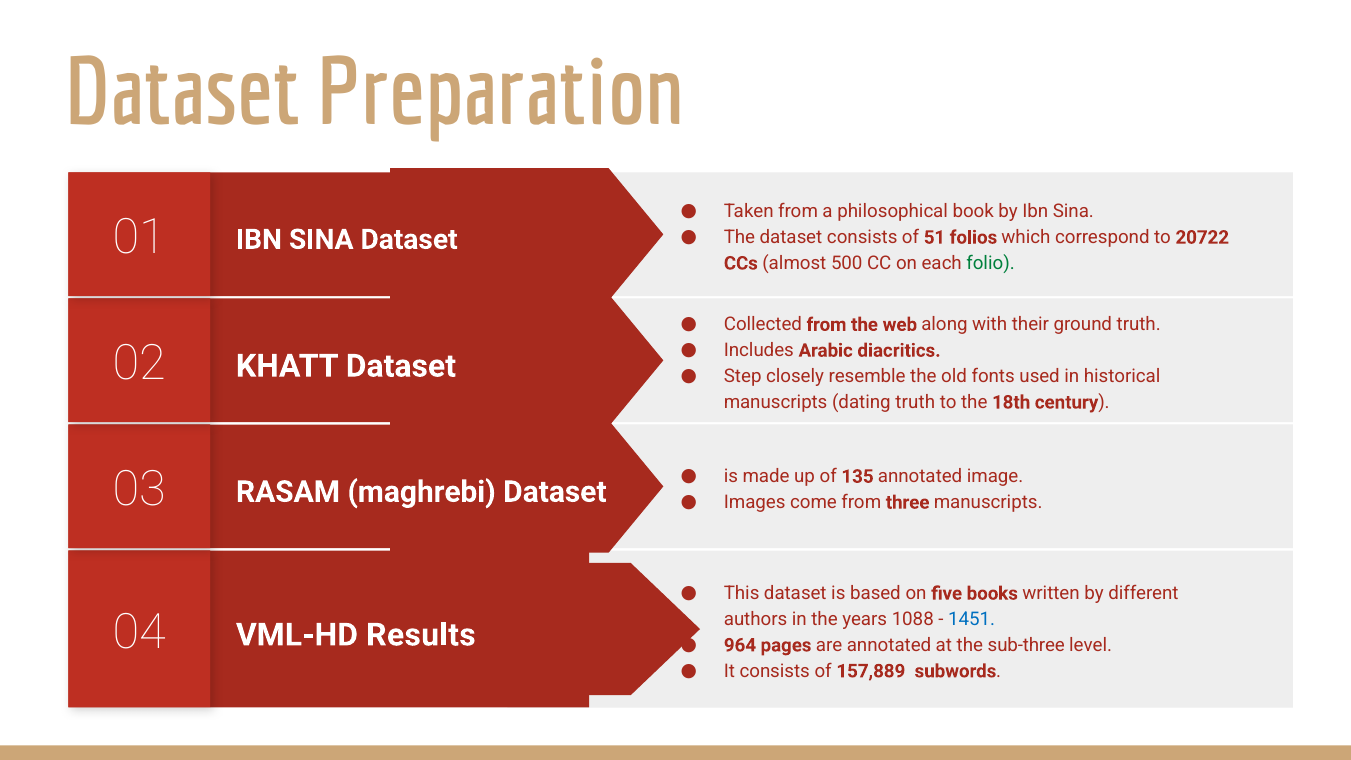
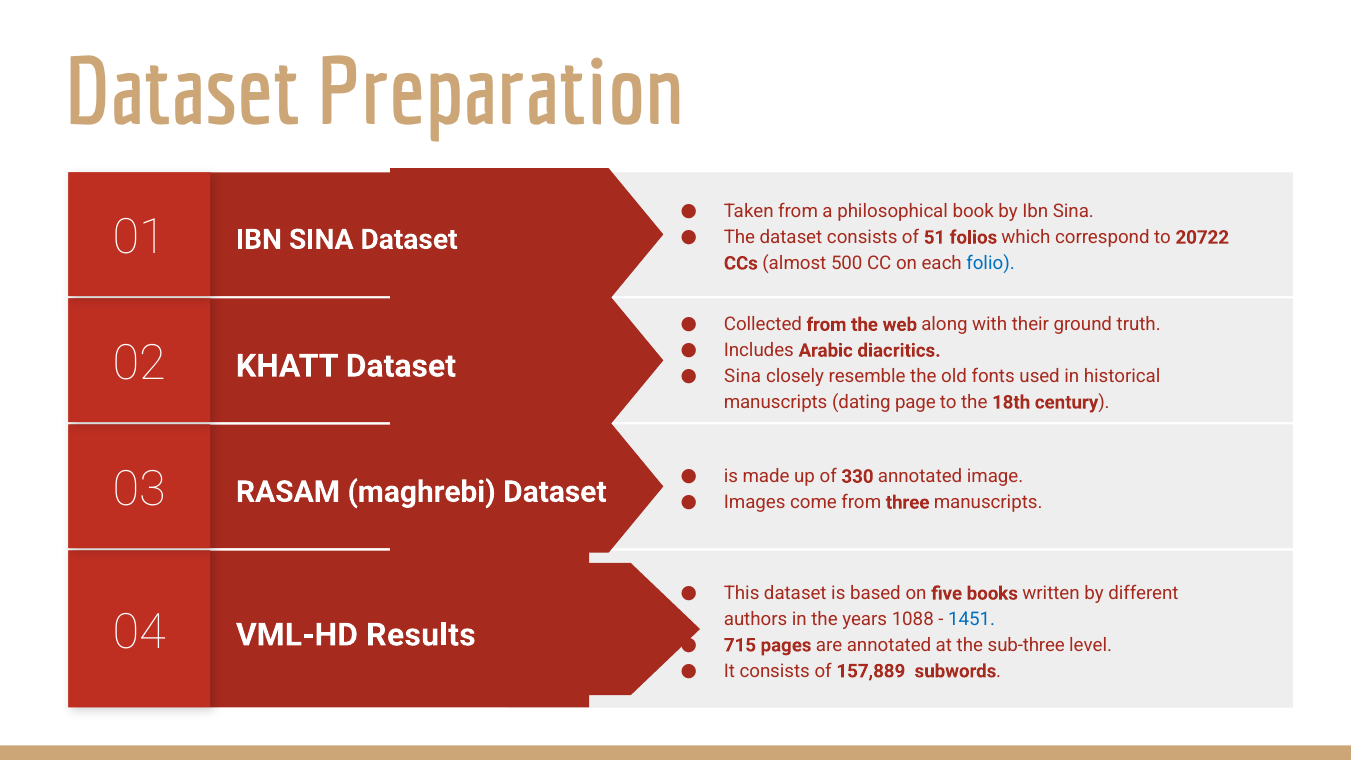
folio colour: green -> blue
Step at (743, 376): Step -> Sina
dating truth: truth -> page
135: 135 -> 330
964: 964 -> 715
